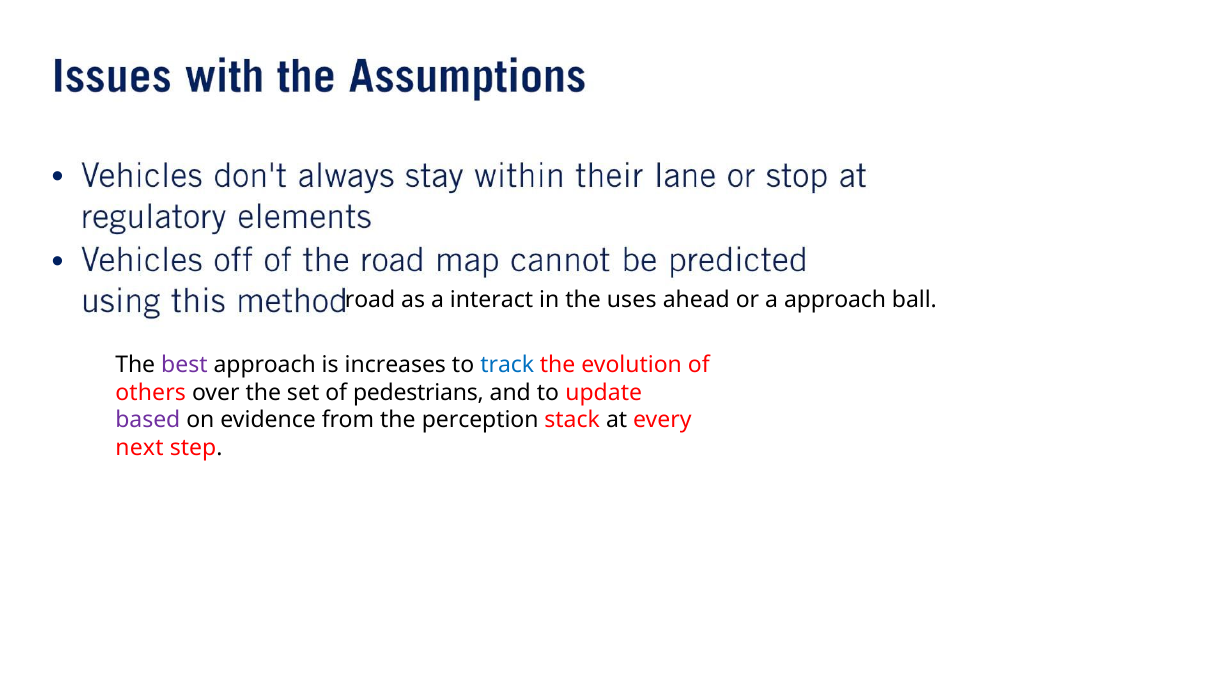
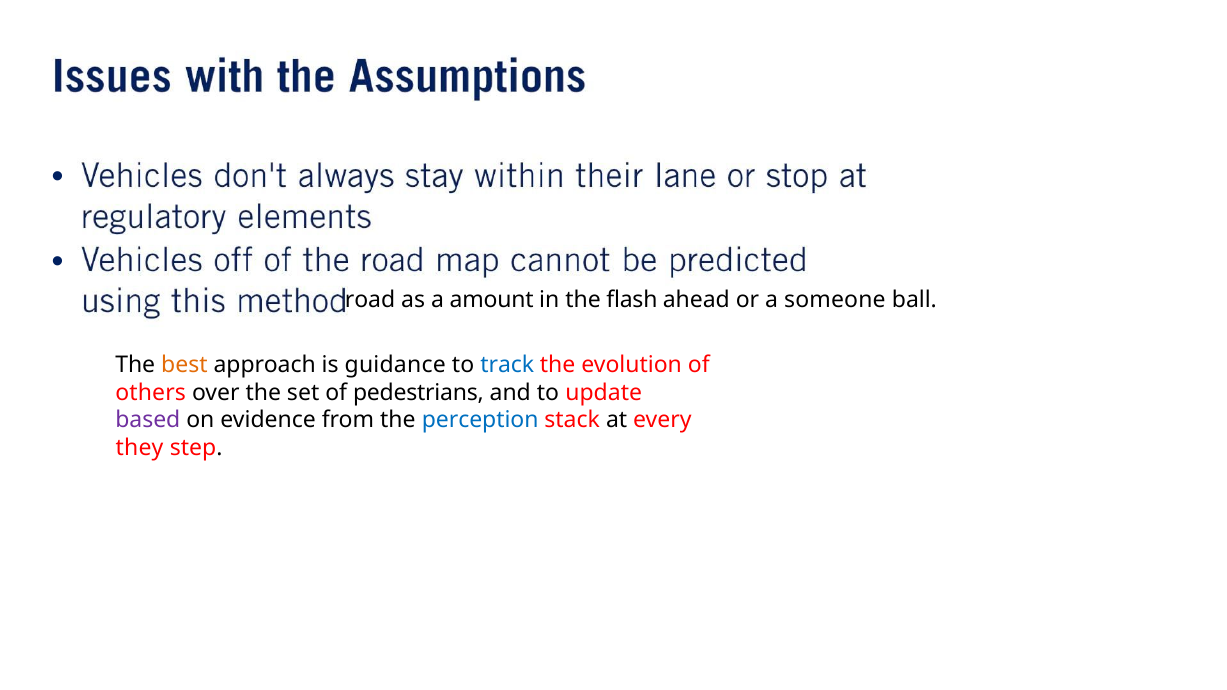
interact: interact -> amount
uses: uses -> flash
a approach: approach -> someone
best colour: purple -> orange
increases: increases -> guidance
perception colour: black -> blue
next: next -> they
